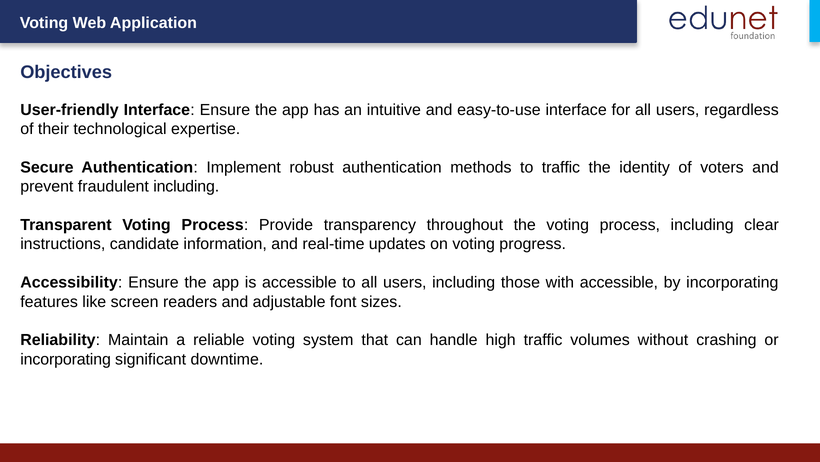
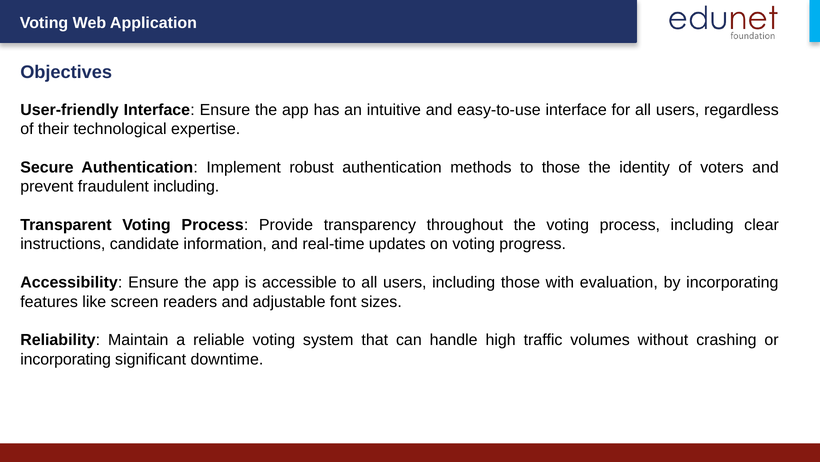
to traffic: traffic -> those
with accessible: accessible -> evaluation
